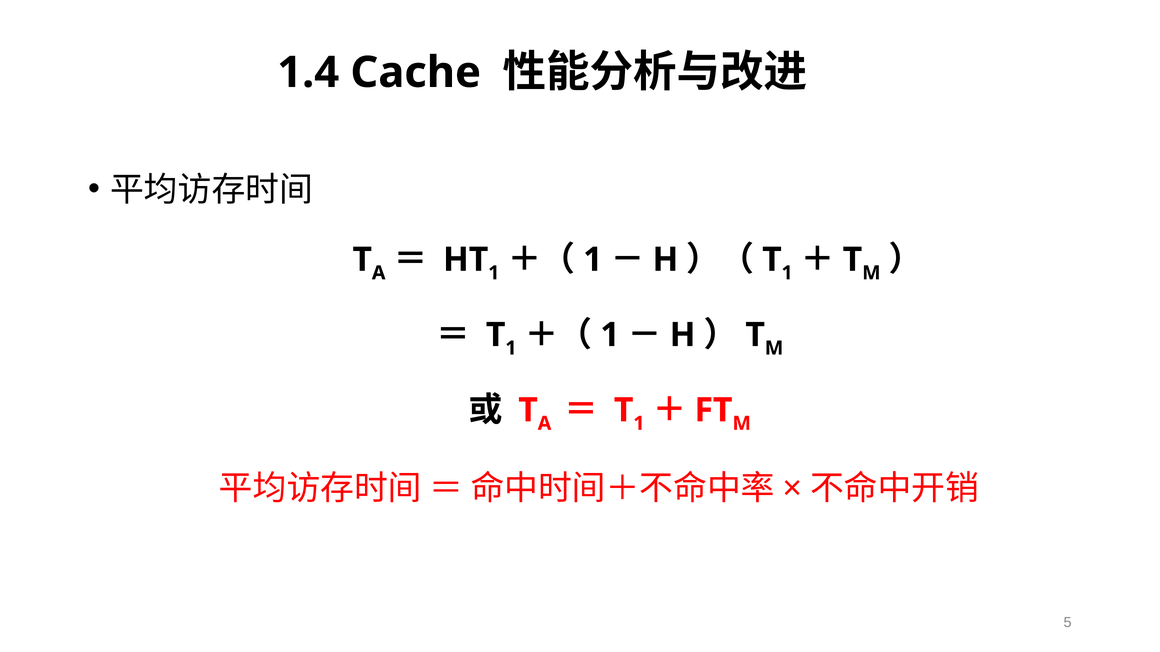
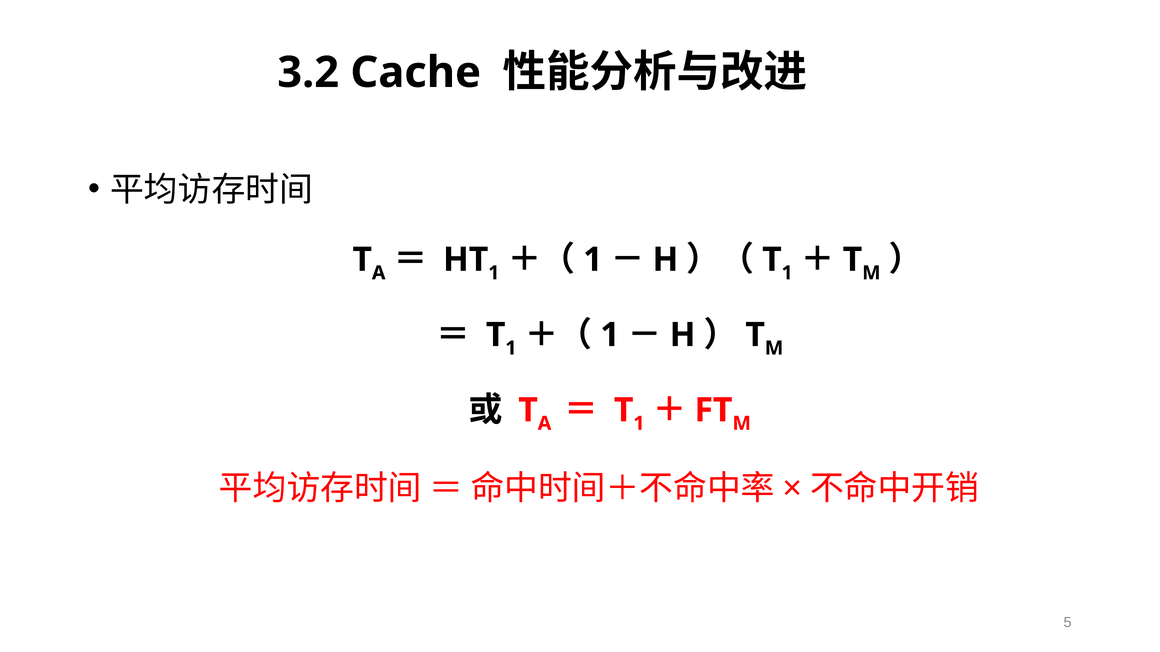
1.4: 1.4 -> 3.2
